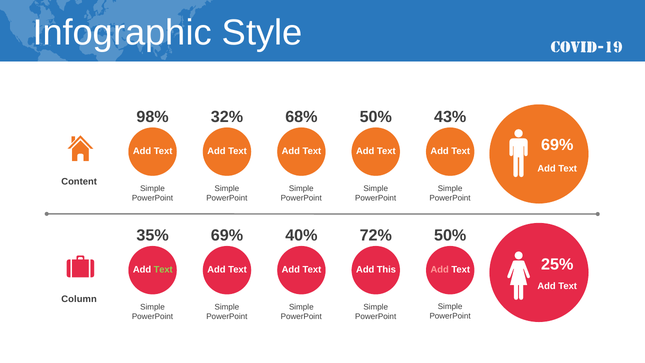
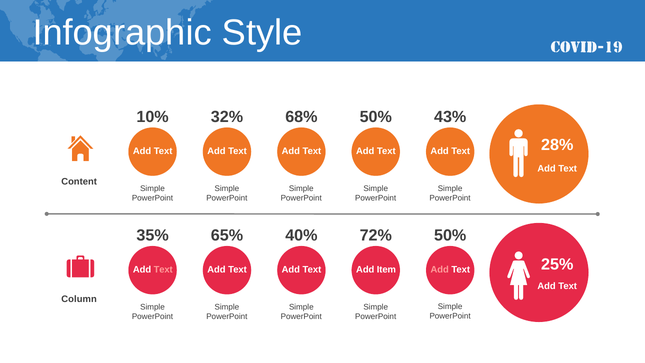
98%: 98% -> 10%
69% at (557, 145): 69% -> 28%
35% 69%: 69% -> 65%
Text at (163, 270) colour: light green -> pink
This: This -> Item
